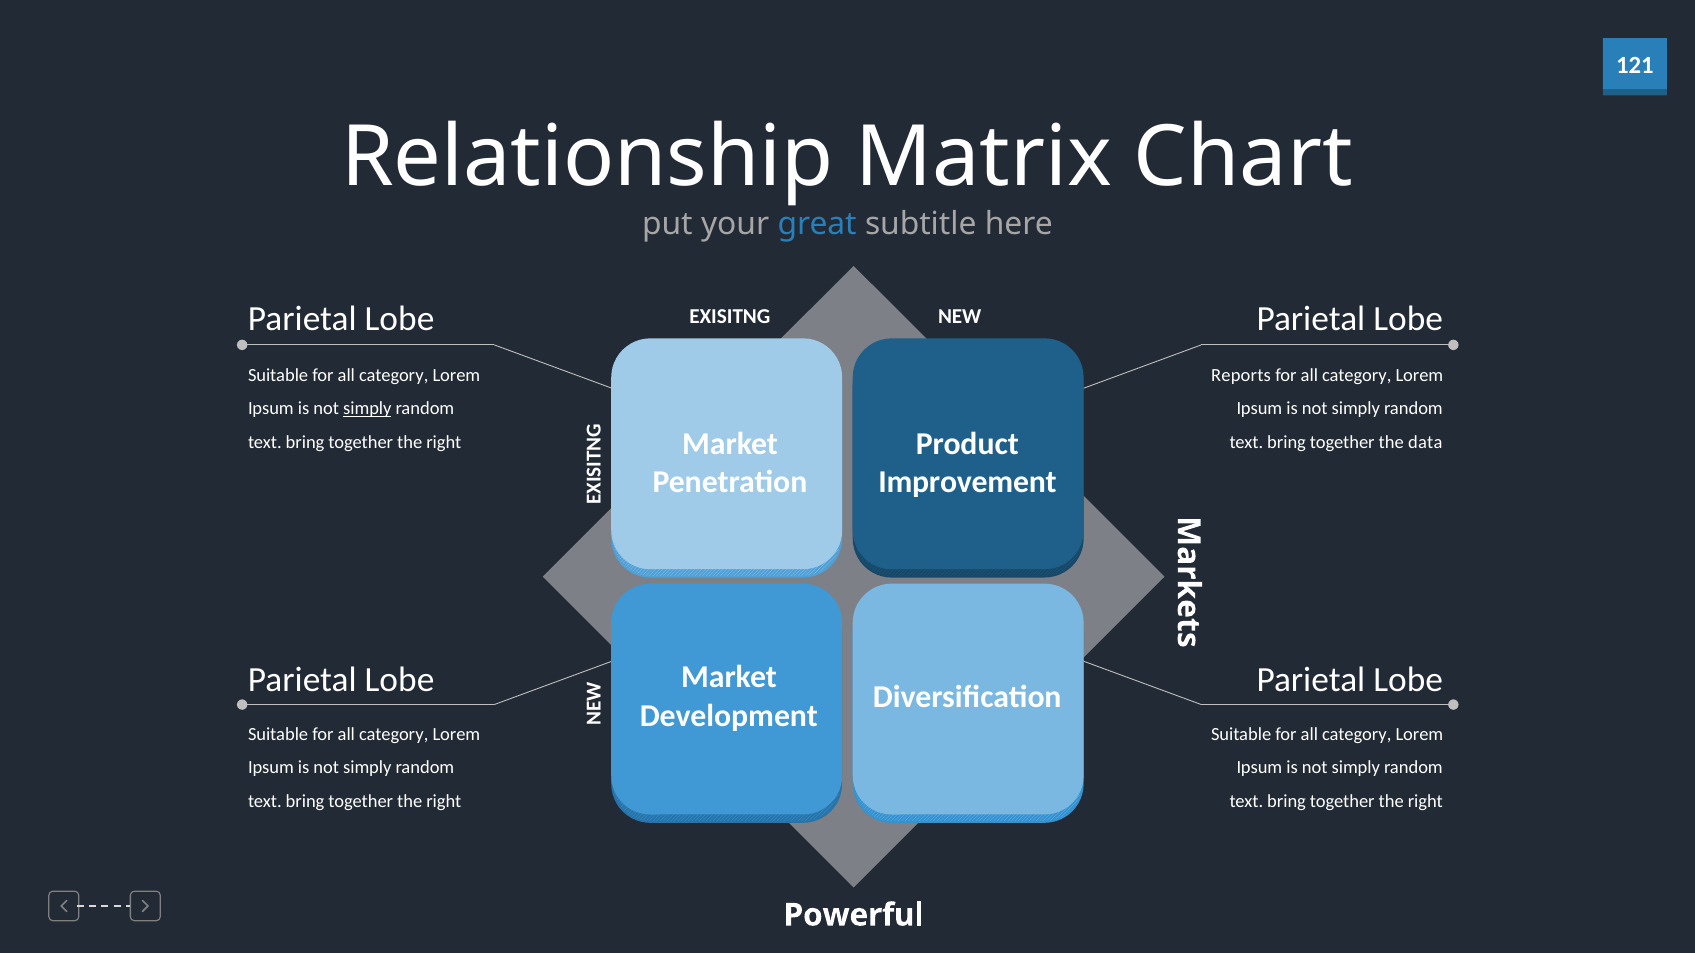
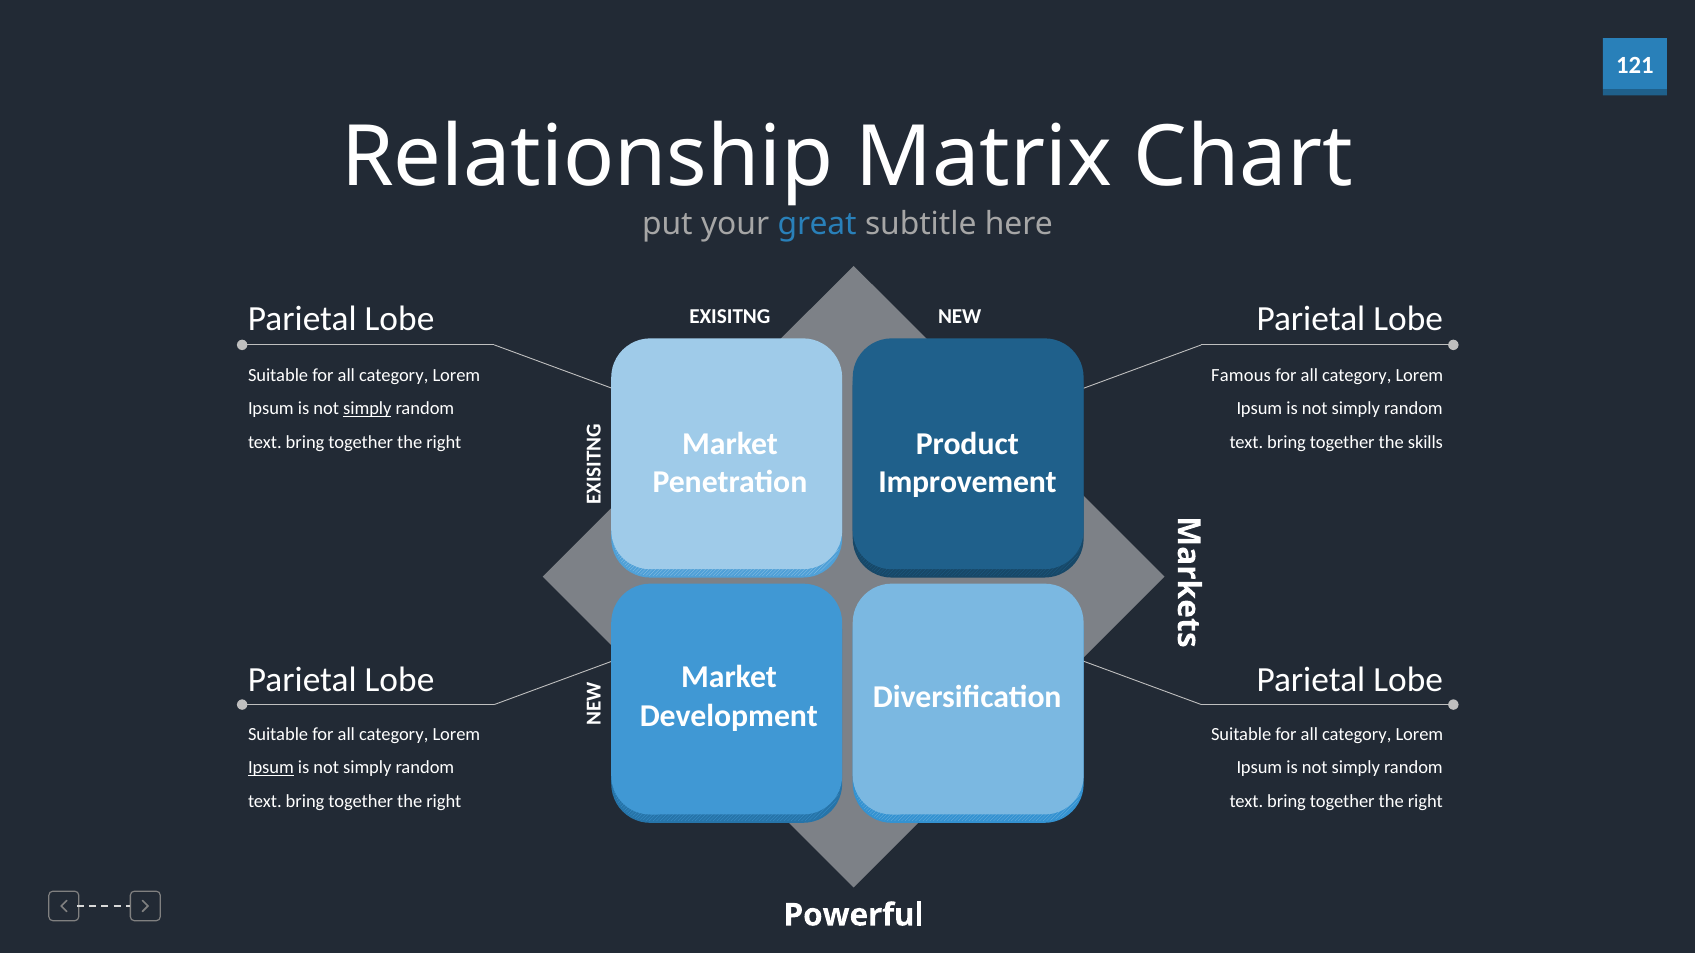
Reports: Reports -> Famous
data: data -> skills
Ipsum at (271, 768) underline: none -> present
